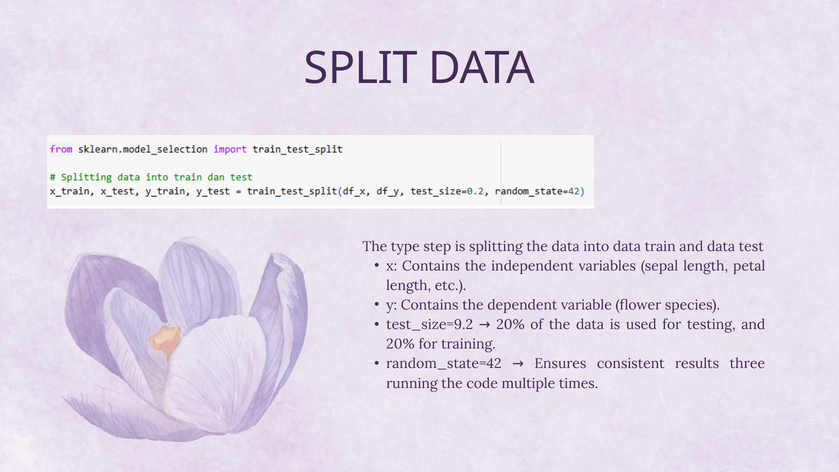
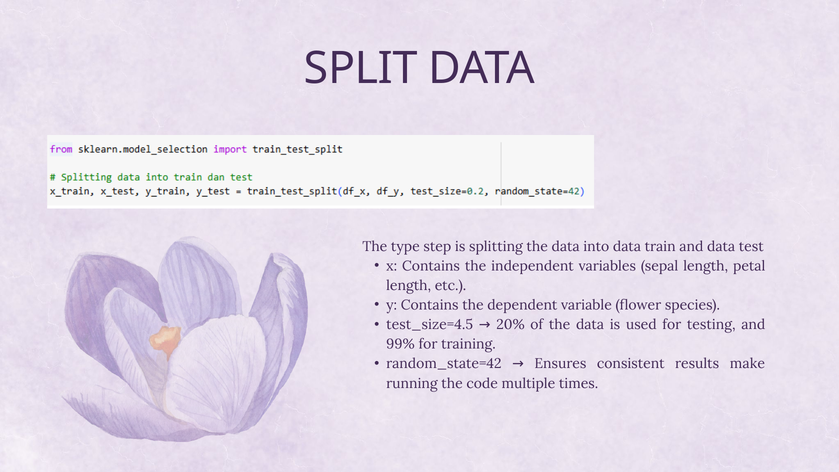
test_size=9.2: test_size=9.2 -> test_size=4.5
20% at (401, 344): 20% -> 99%
three: three -> make
